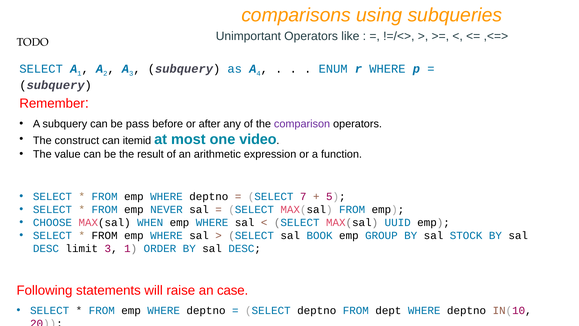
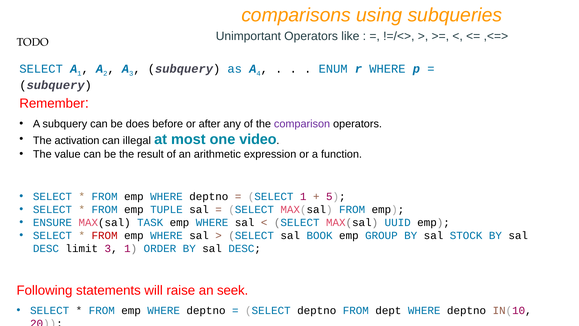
pass: pass -> does
construct: construct -> activation
itemid: itemid -> illegal
SELECT 7: 7 -> 1
NEVER: NEVER -> TUPLE
CHOOSE: CHOOSE -> ENSURE
WHEN: WHEN -> TASK
FROM at (105, 235) colour: black -> red
case: case -> seek
